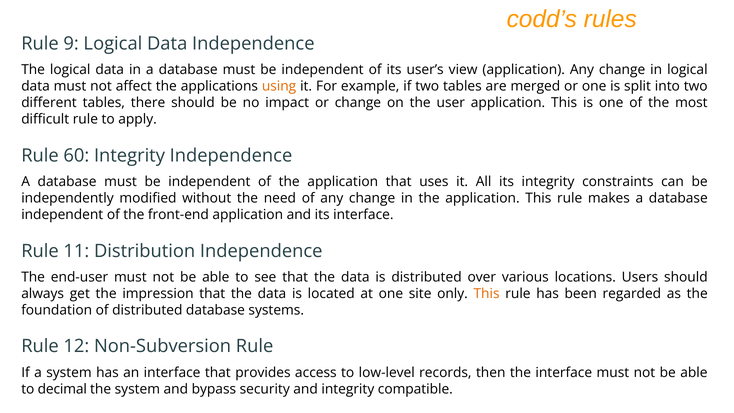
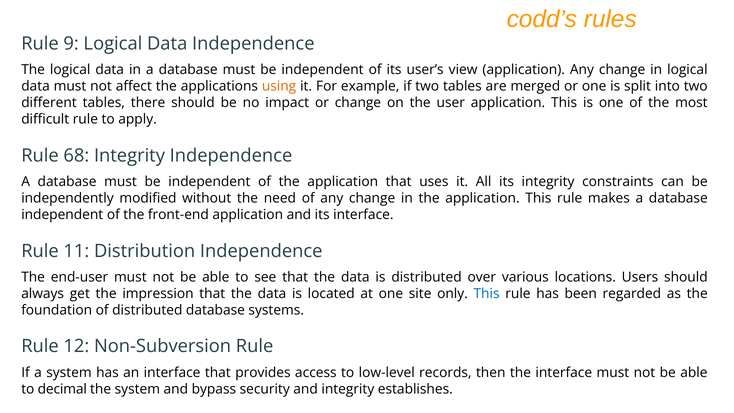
60: 60 -> 68
This at (487, 294) colour: orange -> blue
compatible: compatible -> establishes
